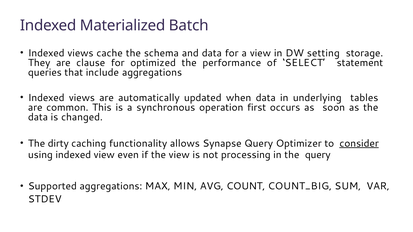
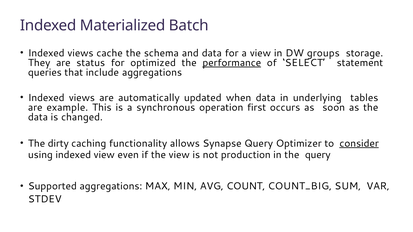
setting: setting -> groups
clause: clause -> status
performance underline: none -> present
common: common -> example
processing: processing -> production
